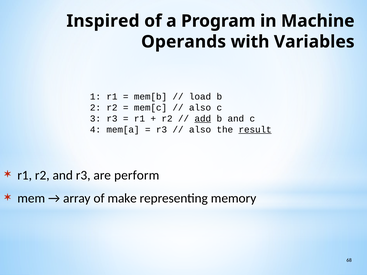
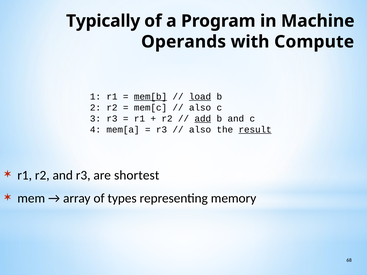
Inspired: Inspired -> Typically
Variables: Variables -> Compute
mem[b underline: none -> present
load underline: none -> present
perform: perform -> shortest
make: make -> types
